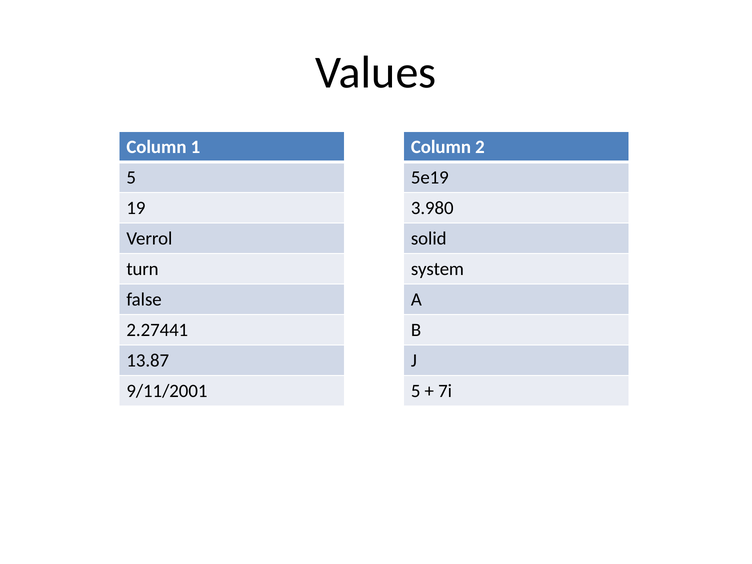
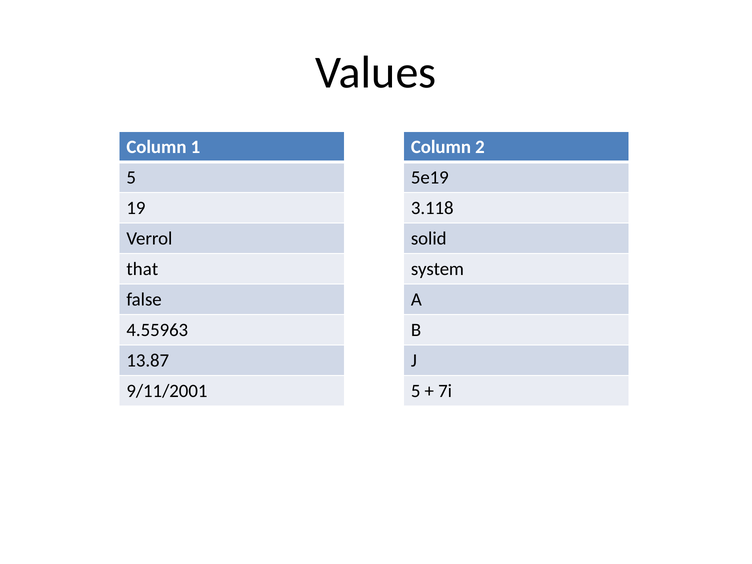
3.980: 3.980 -> 3.118
turn: turn -> that
2.27441: 2.27441 -> 4.55963
